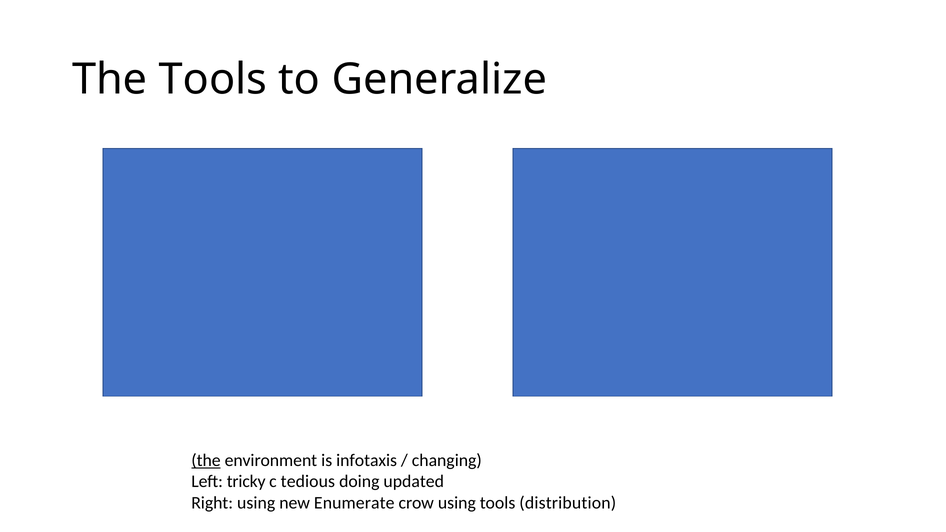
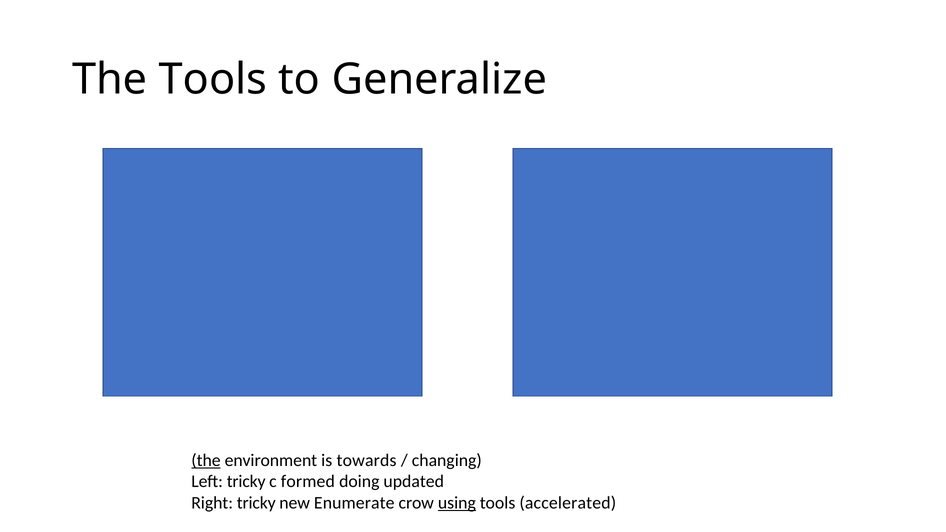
infotaxis: infotaxis -> towards
tedious: tedious -> formed
Right using: using -> tricky
using at (457, 503) underline: none -> present
distribution: distribution -> accelerated
